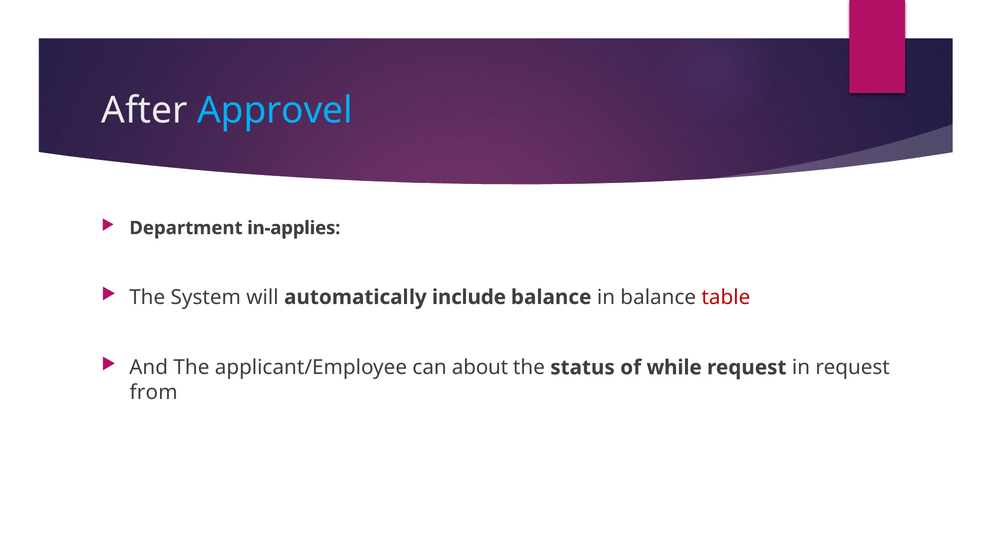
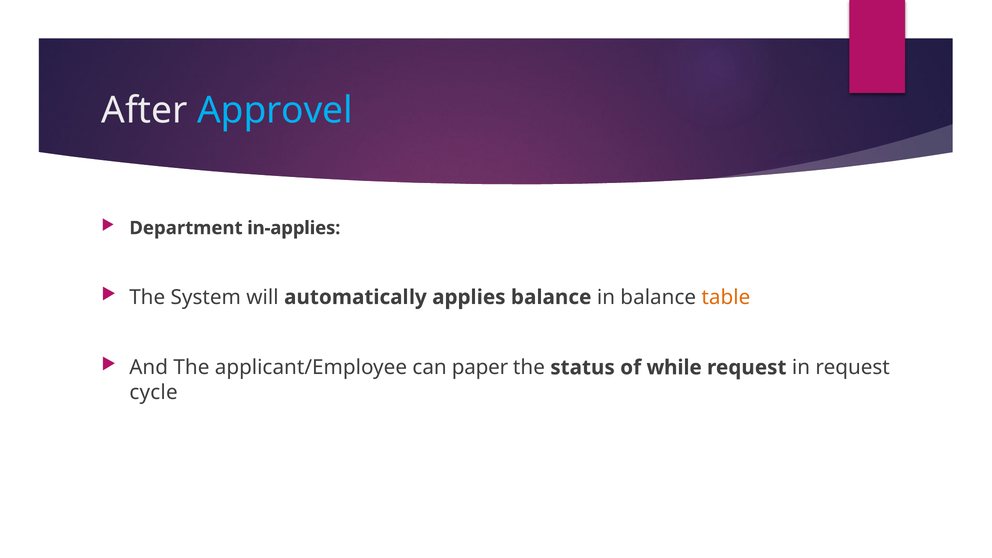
include: include -> applies
table colour: red -> orange
about: about -> paper
from: from -> cycle
